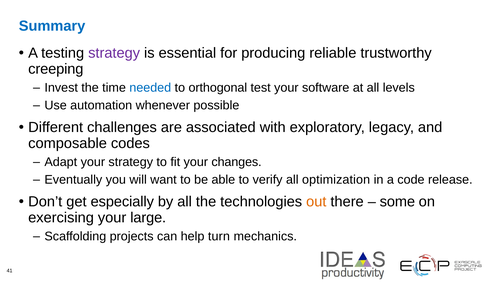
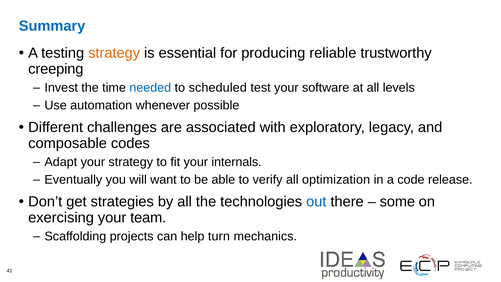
strategy at (114, 53) colour: purple -> orange
orthogonal: orthogonal -> scheduled
changes: changes -> internals
especially: especially -> strategies
out colour: orange -> blue
large: large -> team
